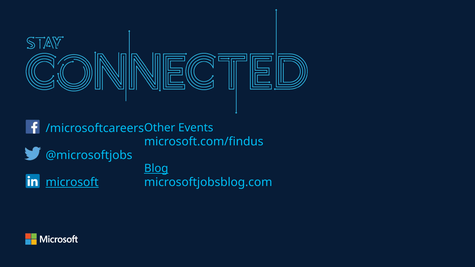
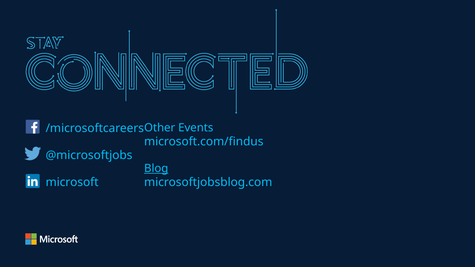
microsoft underline: present -> none
